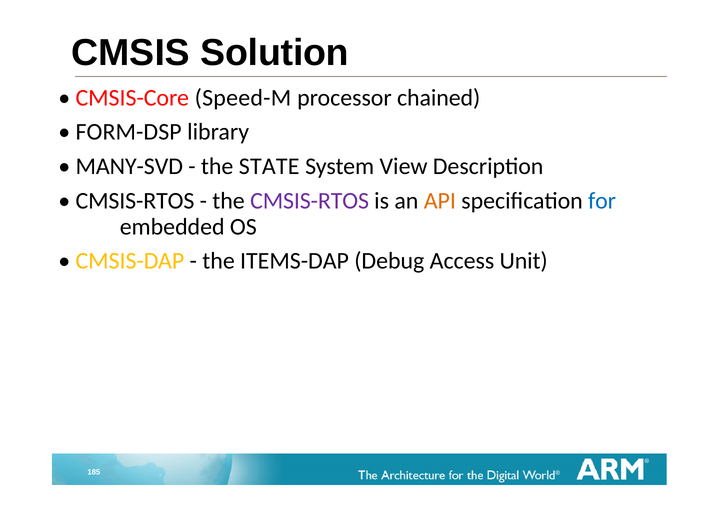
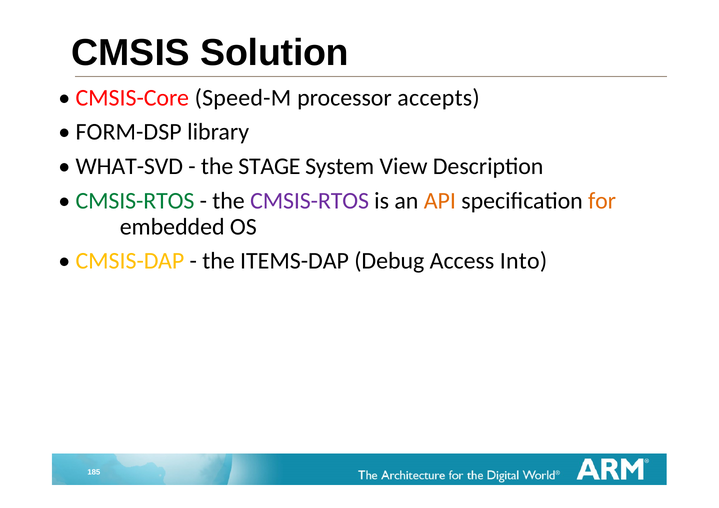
chained: chained -> accepts
MANY-SVD: MANY-SVD -> WHAT-SVD
STATE: STATE -> STAGE
CMSIS-RTOS at (135, 201) colour: black -> green
for colour: blue -> orange
Unit: Unit -> Into
